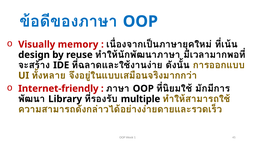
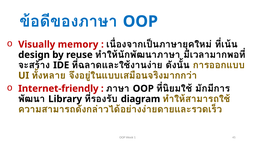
multiple: multiple -> diagram
